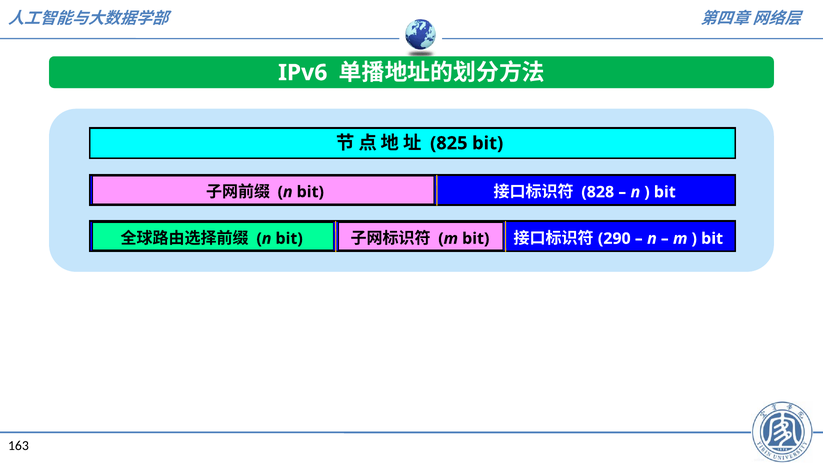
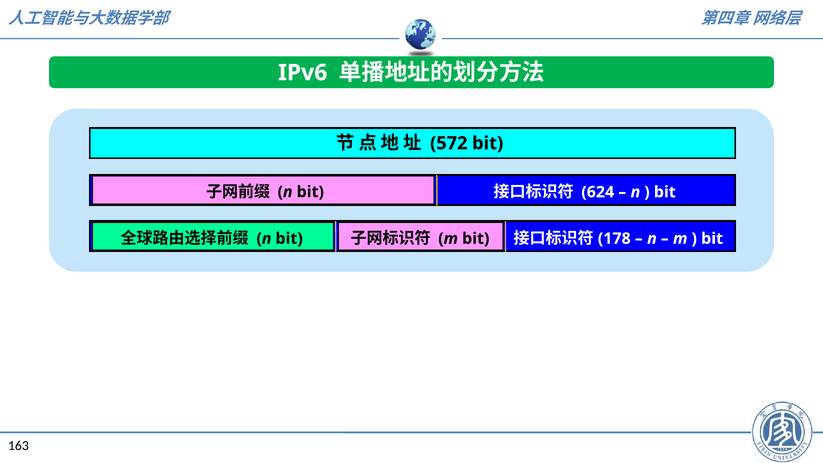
825: 825 -> 572
828: 828 -> 624
290: 290 -> 178
